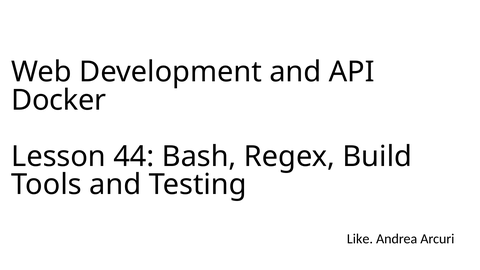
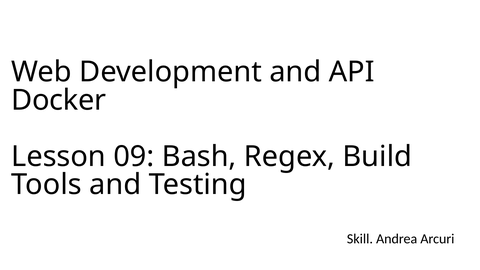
44: 44 -> 09
Like: Like -> Skill
